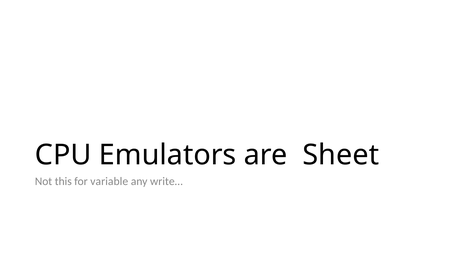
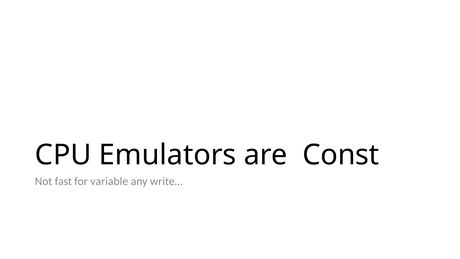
Sheet: Sheet -> Const
this: this -> fast
